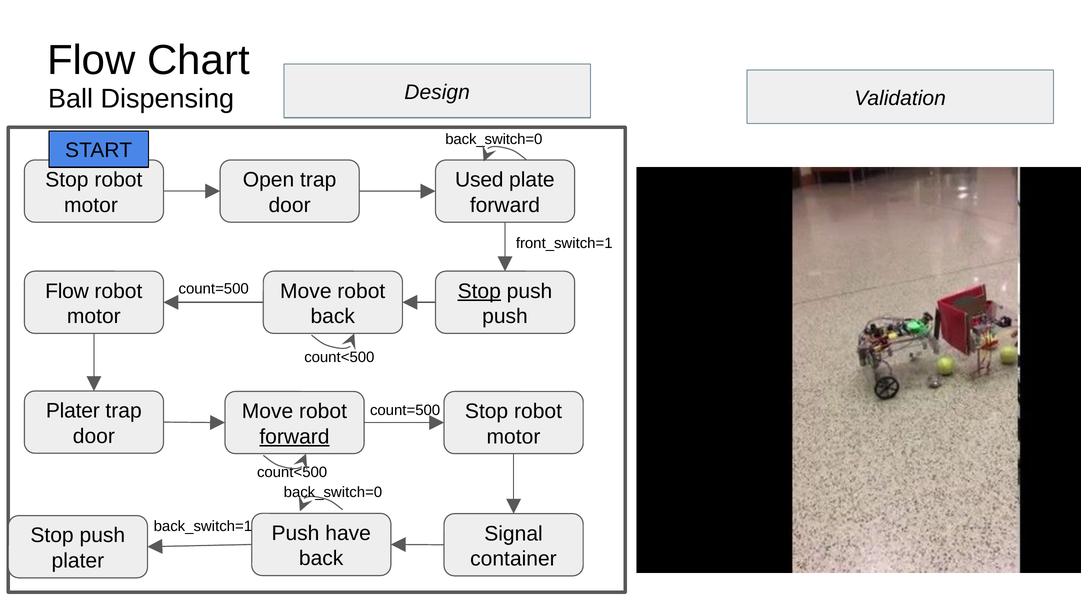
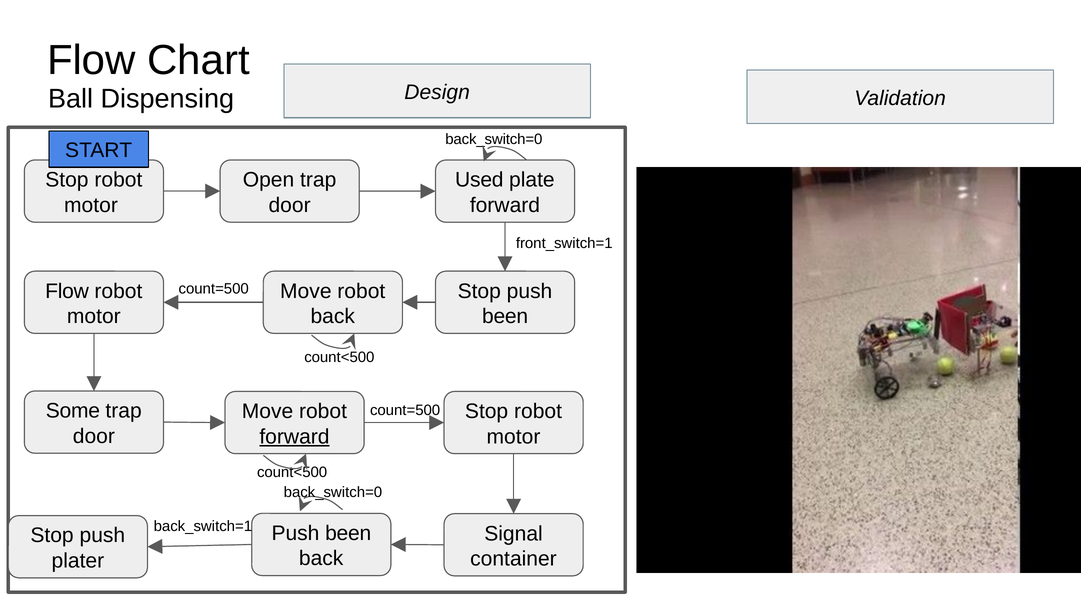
Stop at (479, 291) underline: present -> none
push at (505, 316): push -> been
Plater at (73, 411): Plater -> Some
have at (348, 533): have -> been
